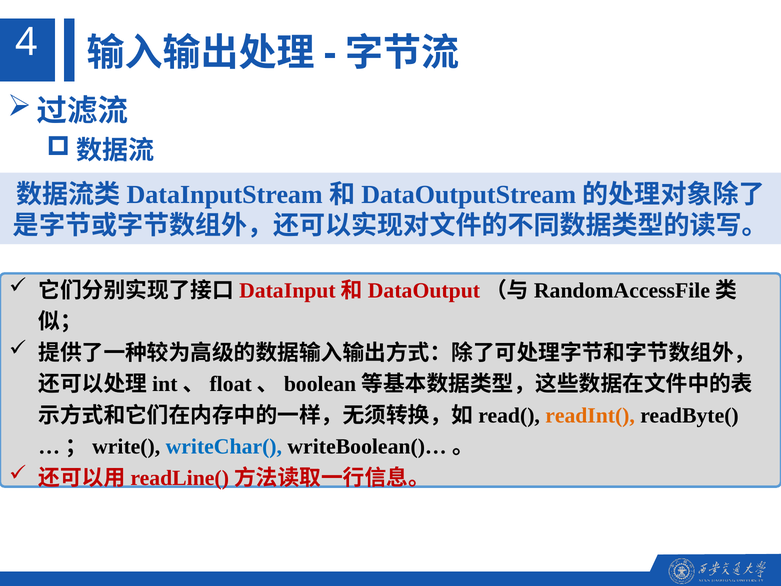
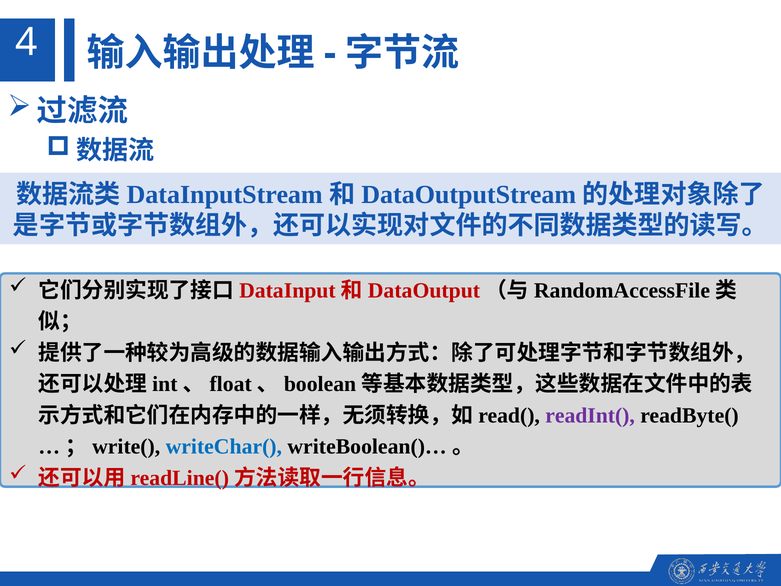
readInt( colour: orange -> purple
